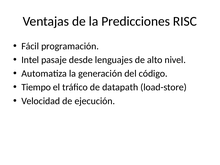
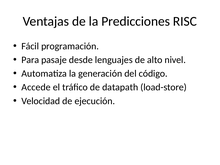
Intel: Intel -> Para
Tiempo: Tiempo -> Accede
